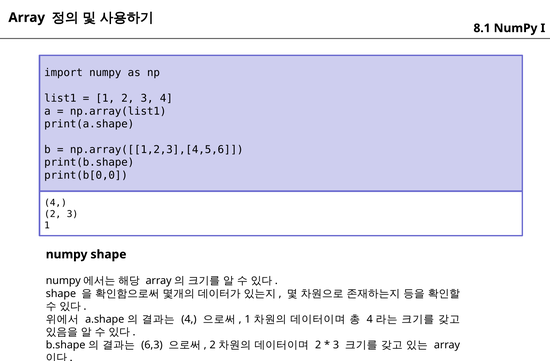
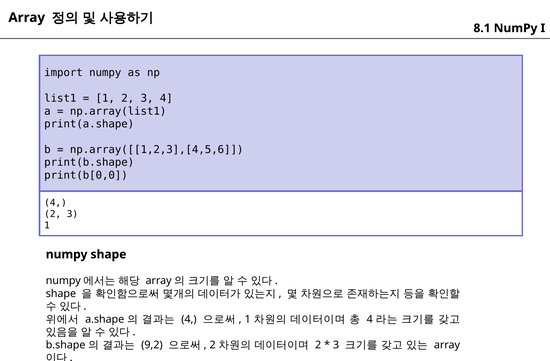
6,3: 6,3 -> 9,2
